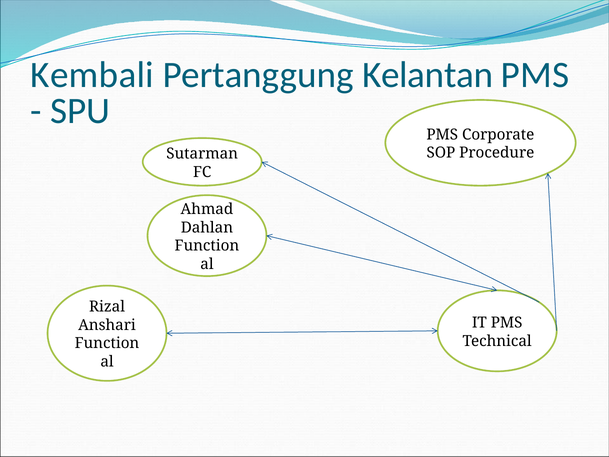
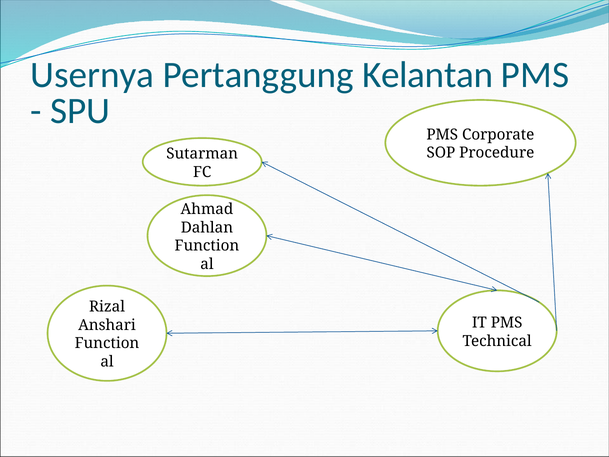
Kembali: Kembali -> Usernya
